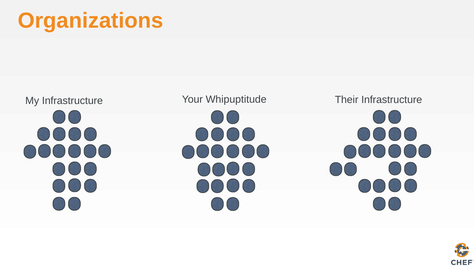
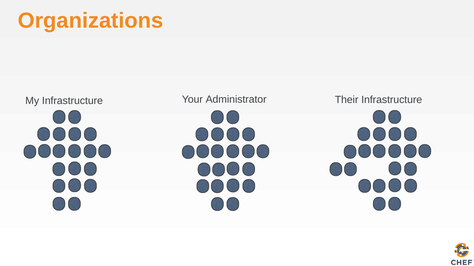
Whipuptitude: Whipuptitude -> Administrator
